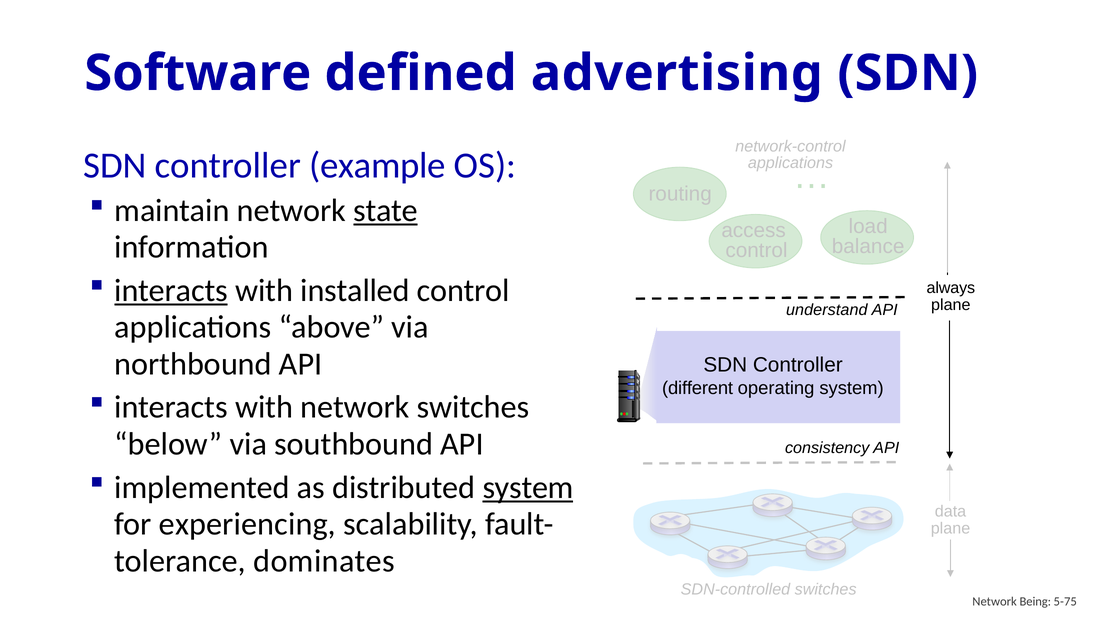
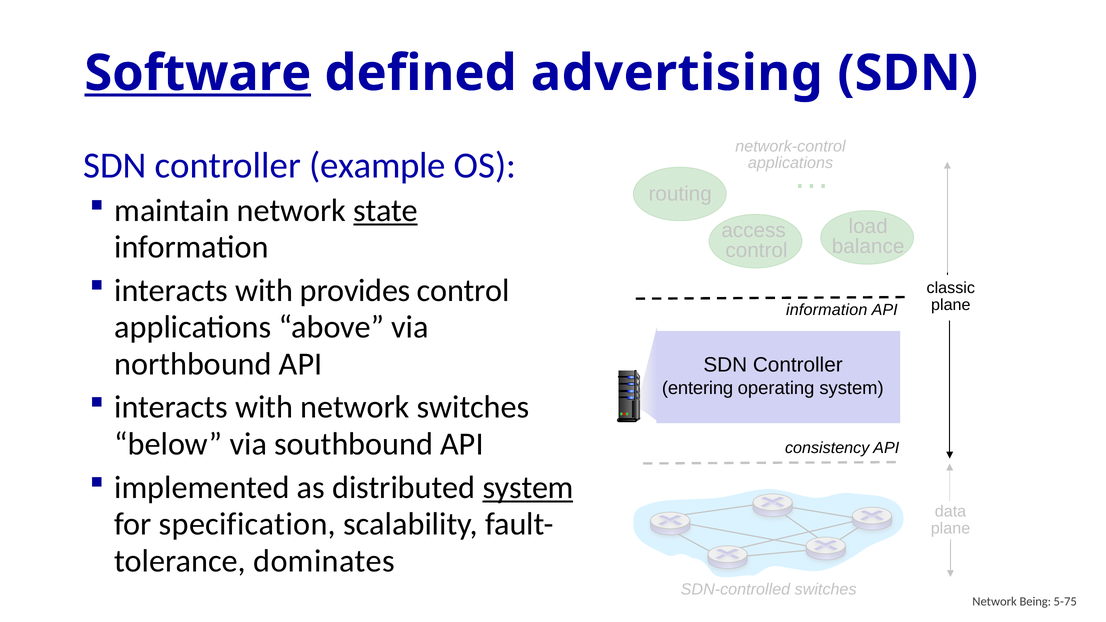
Software underline: none -> present
interacts at (171, 291) underline: present -> none
installed: installed -> provides
always: always -> classic
understand at (827, 310): understand -> information
different: different -> entering
experiencing: experiencing -> specification
